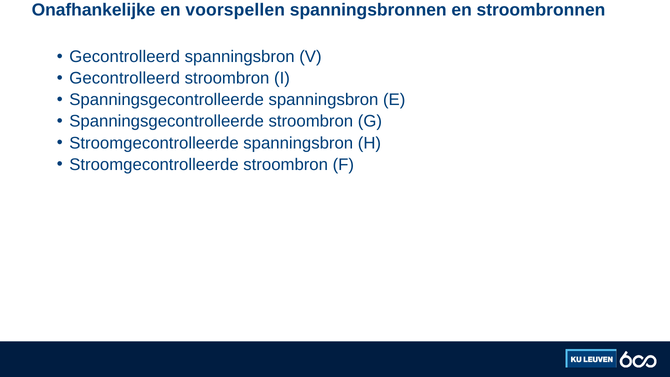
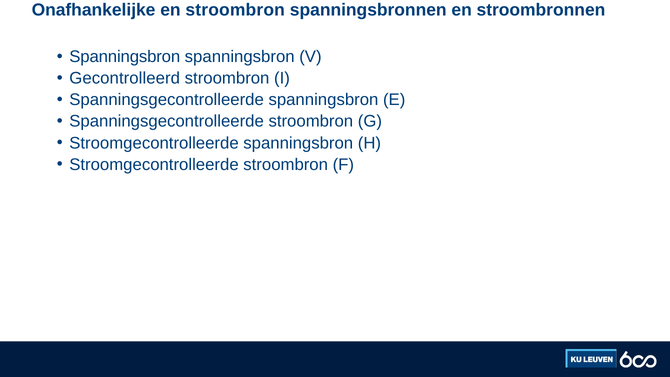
en voorspellen: voorspellen -> stroombron
Gecontrolleerd at (125, 57): Gecontrolleerd -> Spanningsbron
